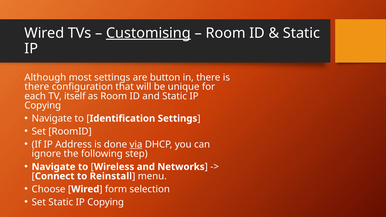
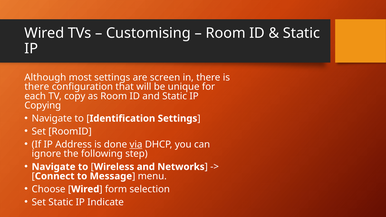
Customising underline: present -> none
button: button -> screen
itself: itself -> copy
Reinstall: Reinstall -> Message
Set Static IP Copying: Copying -> Indicate
